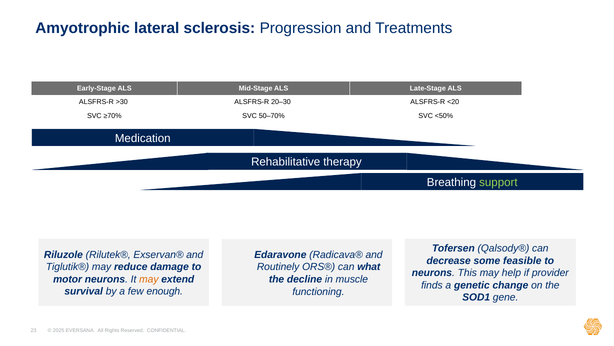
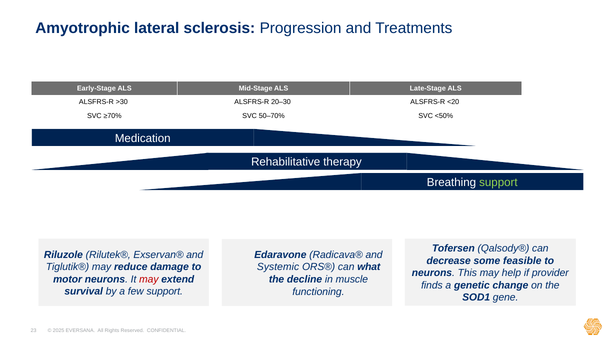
Routinely: Routinely -> Systemic
may at (149, 279) colour: orange -> red
few enough: enough -> support
